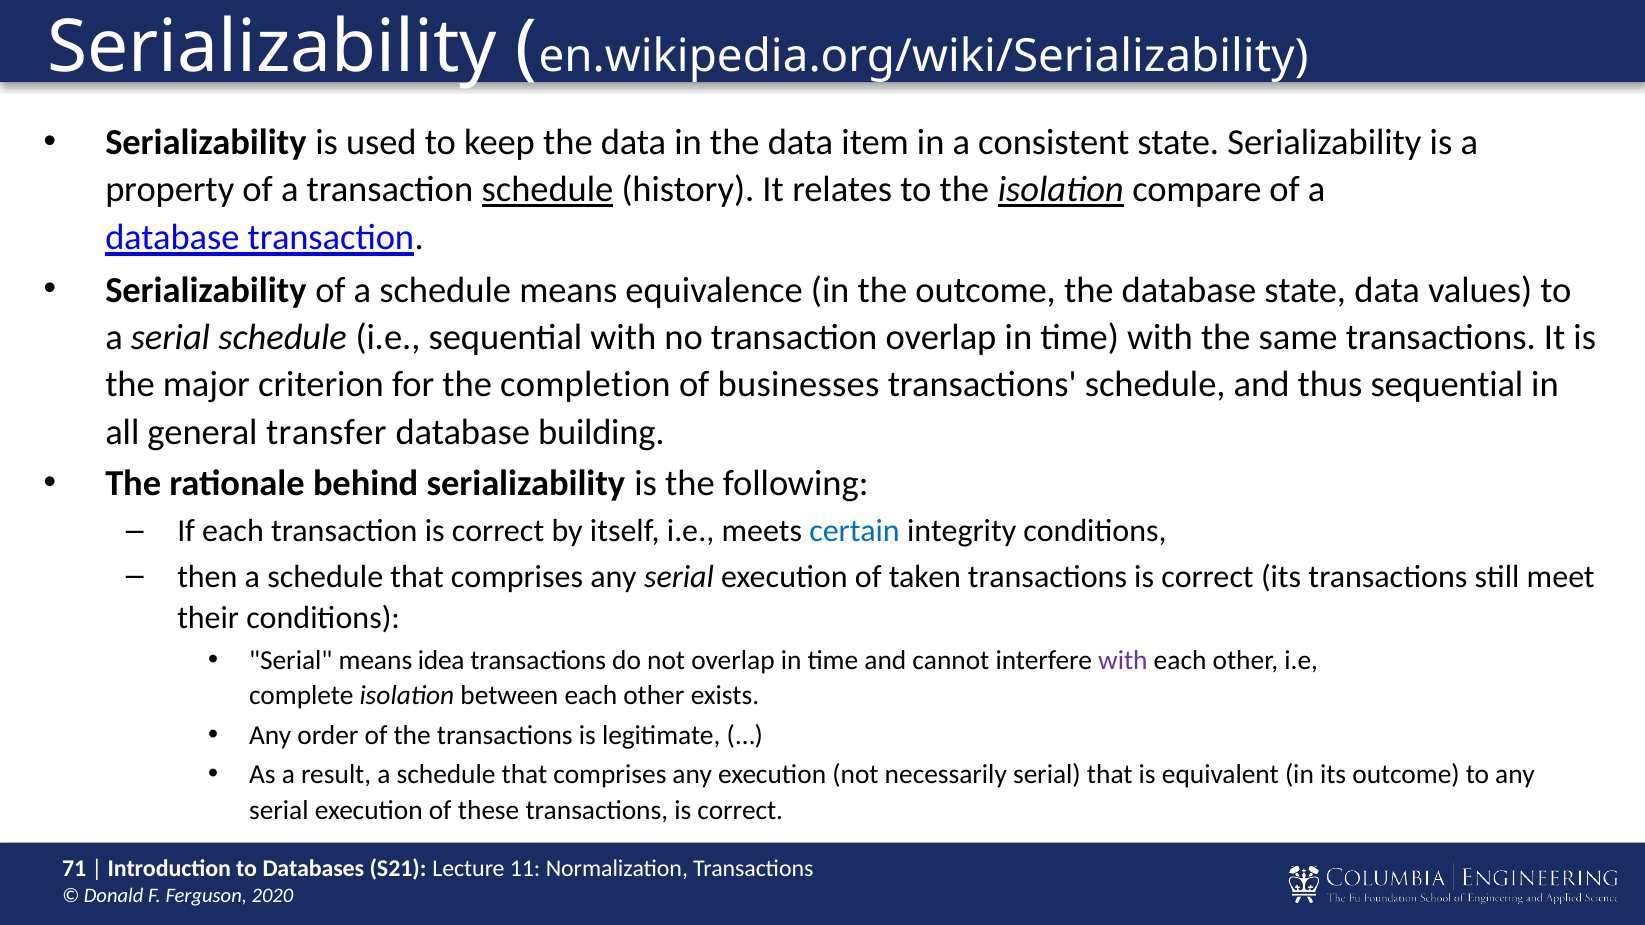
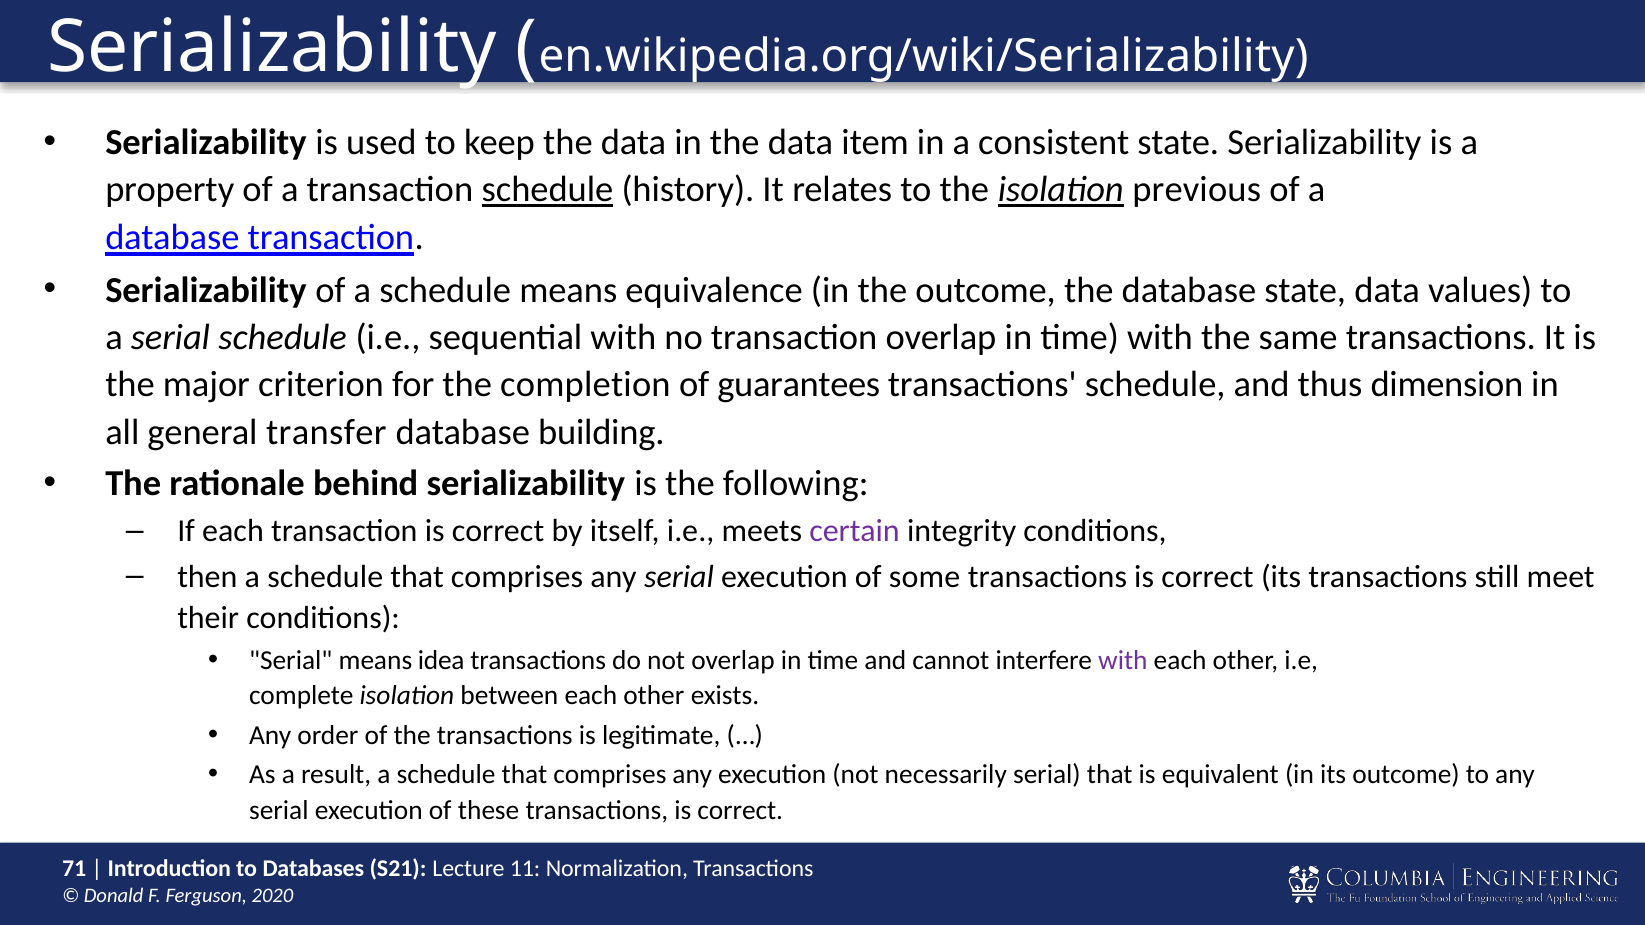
compare: compare -> previous
businesses: businesses -> guarantees
thus sequential: sequential -> dimension
certain colour: blue -> purple
taken: taken -> some
